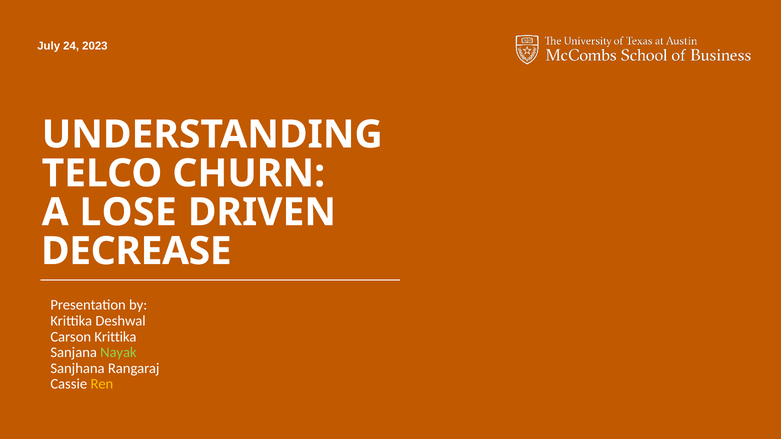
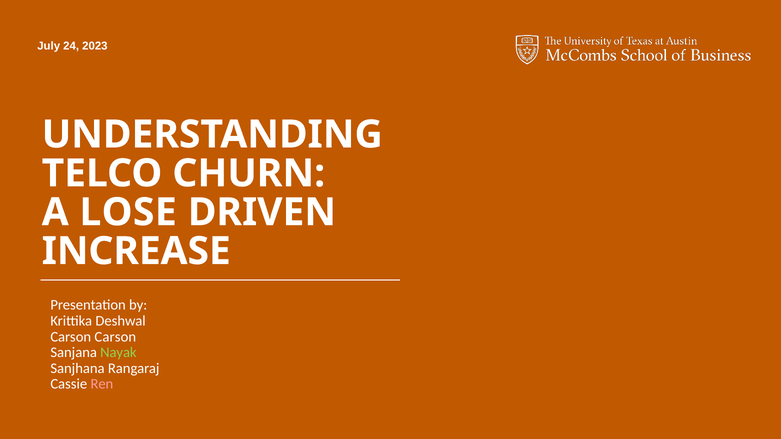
DECREASE: DECREASE -> INCREASE
Carson Krittika: Krittika -> Carson
Ren colour: yellow -> pink
